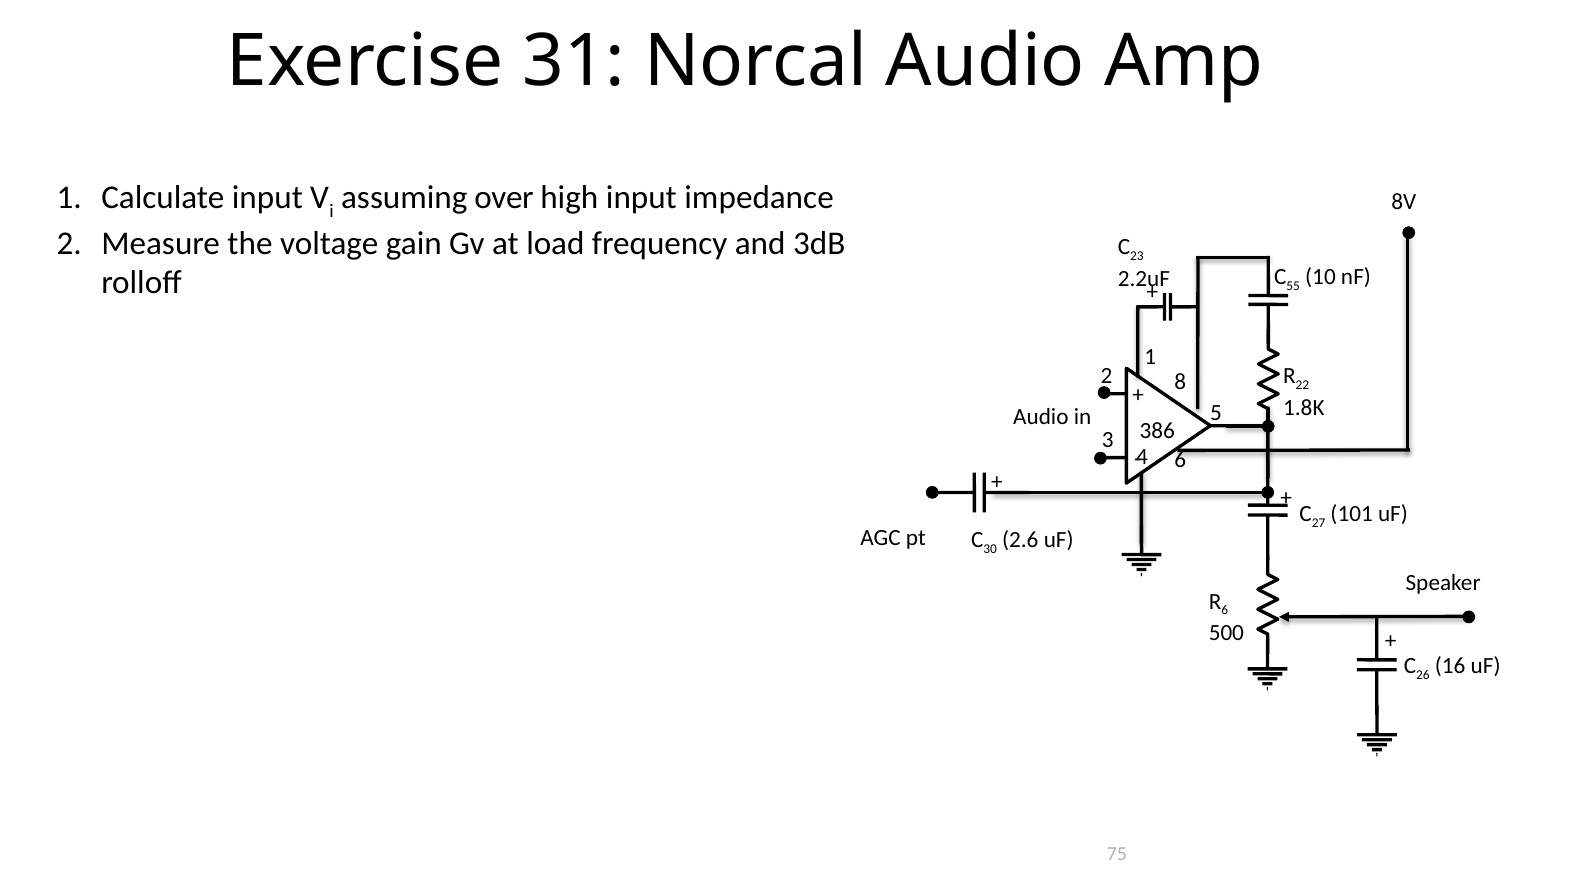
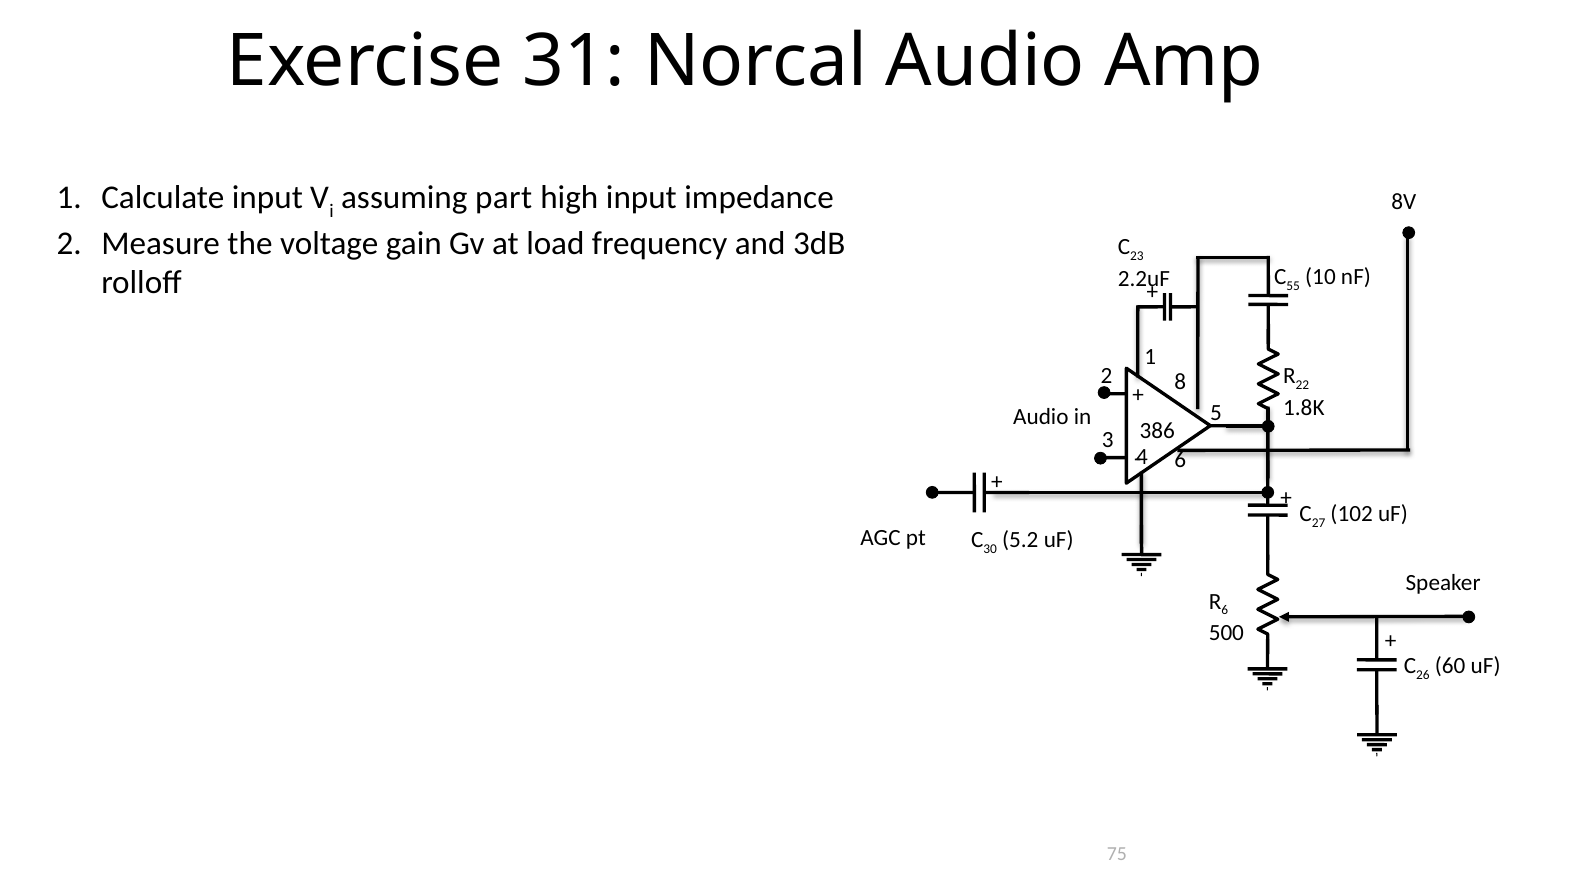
over: over -> part
101: 101 -> 102
2.6: 2.6 -> 5.2
16: 16 -> 60
